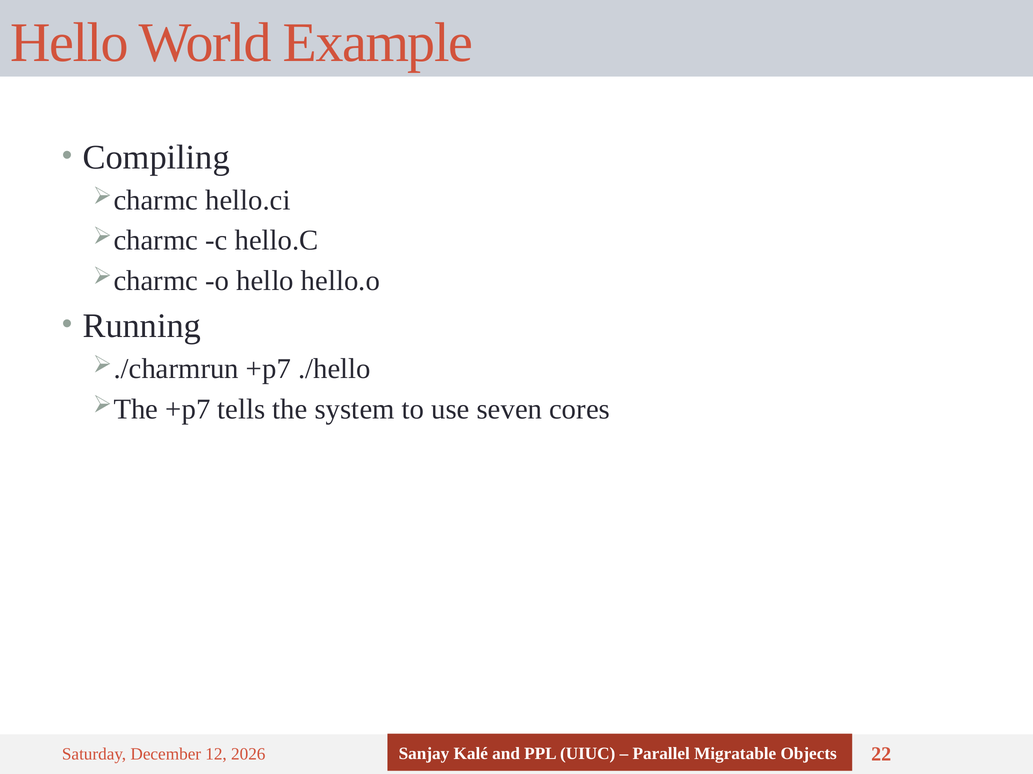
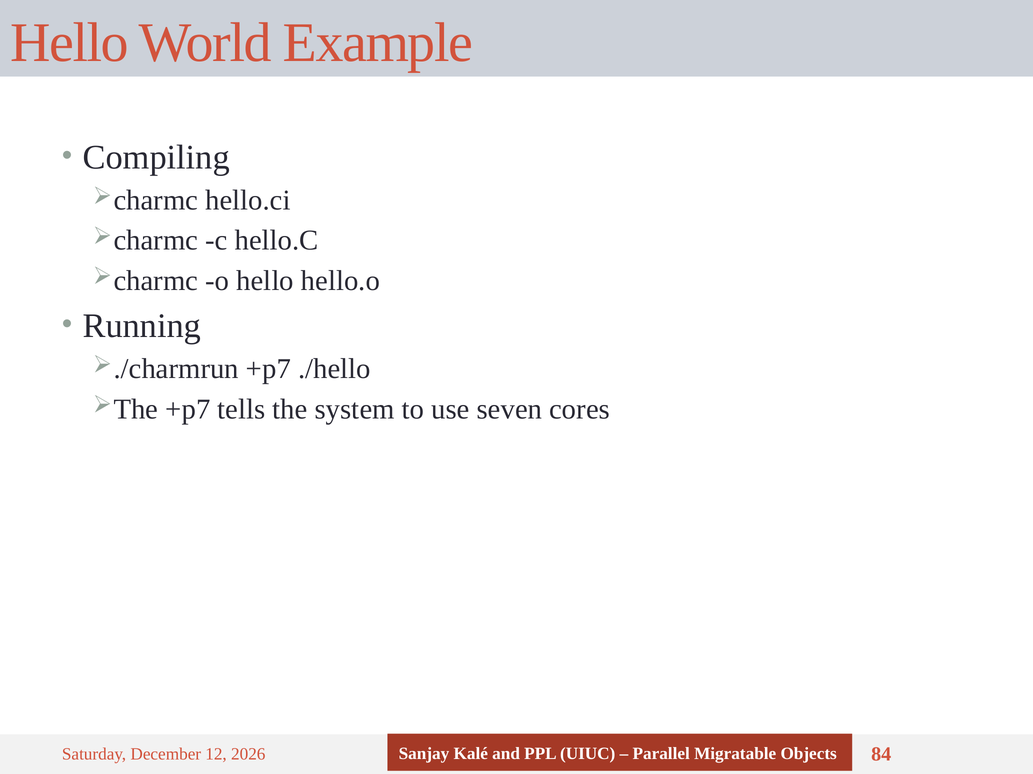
22: 22 -> 84
